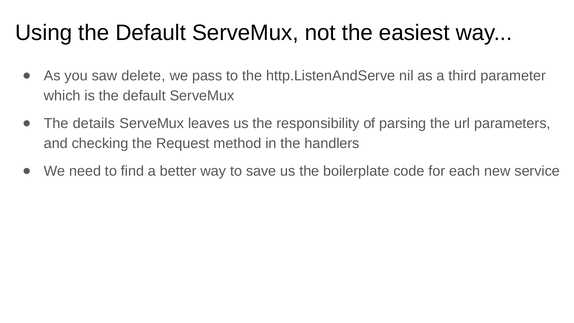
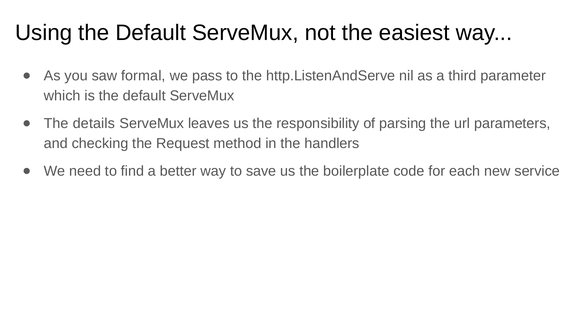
delete: delete -> formal
